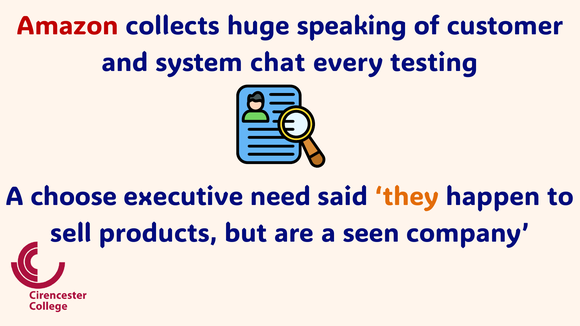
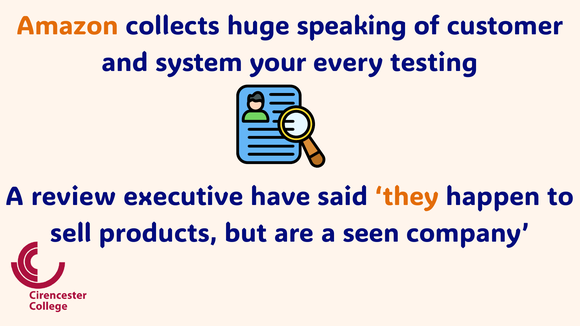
Amazon colour: red -> orange
chat: chat -> your
choose: choose -> review
need: need -> have
